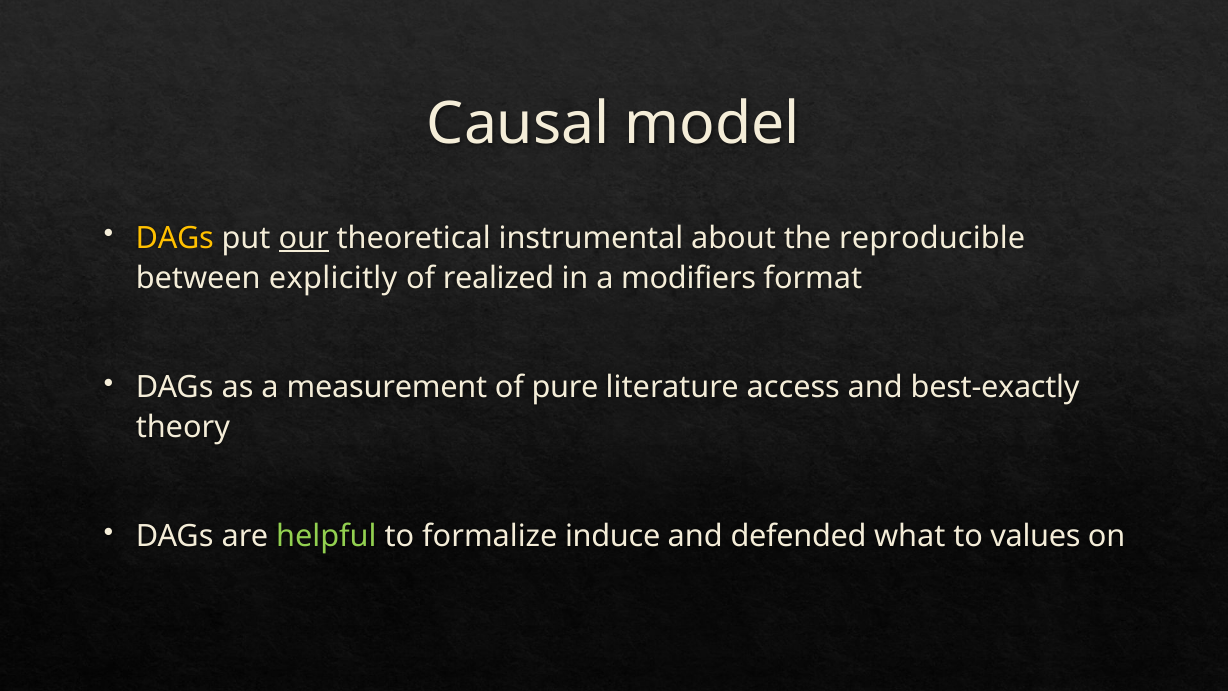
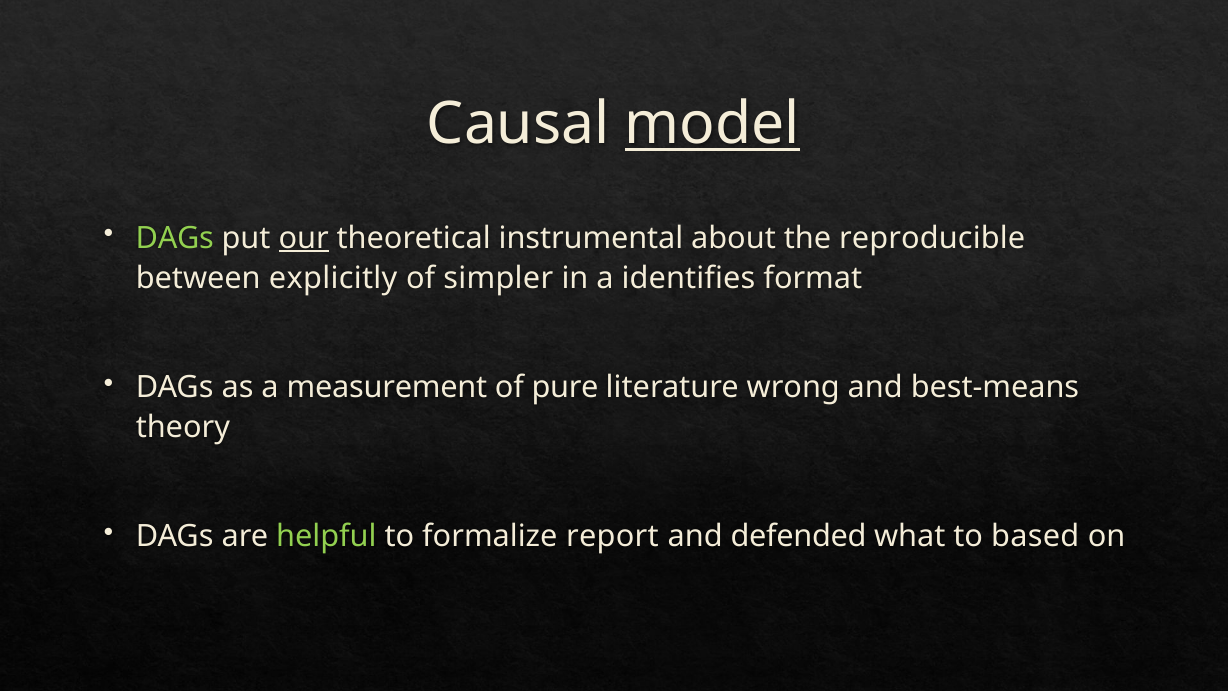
model underline: none -> present
DAGs at (175, 238) colour: yellow -> light green
realized: realized -> simpler
modifiers: modifiers -> identifies
access: access -> wrong
best-exactly: best-exactly -> best-means
induce: induce -> report
values: values -> based
